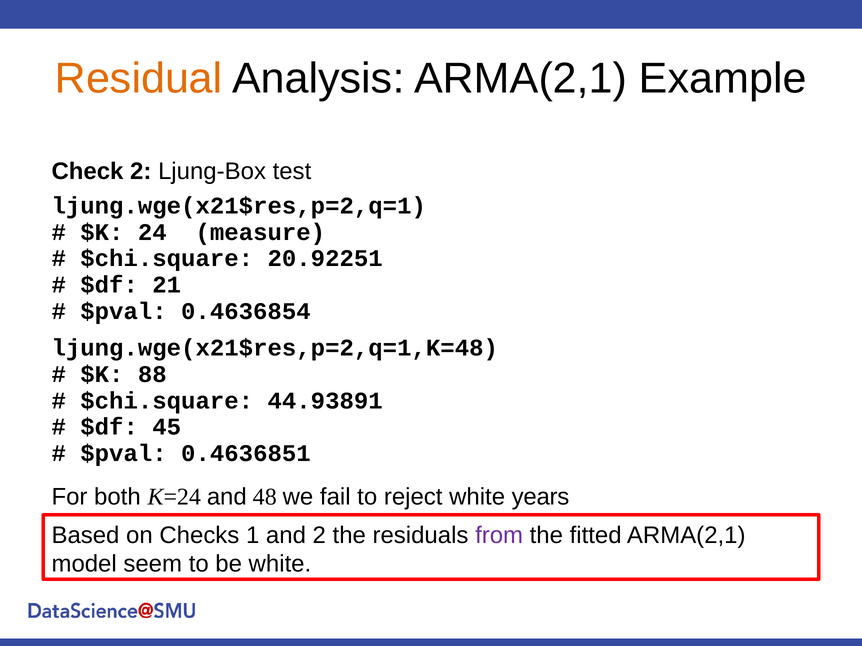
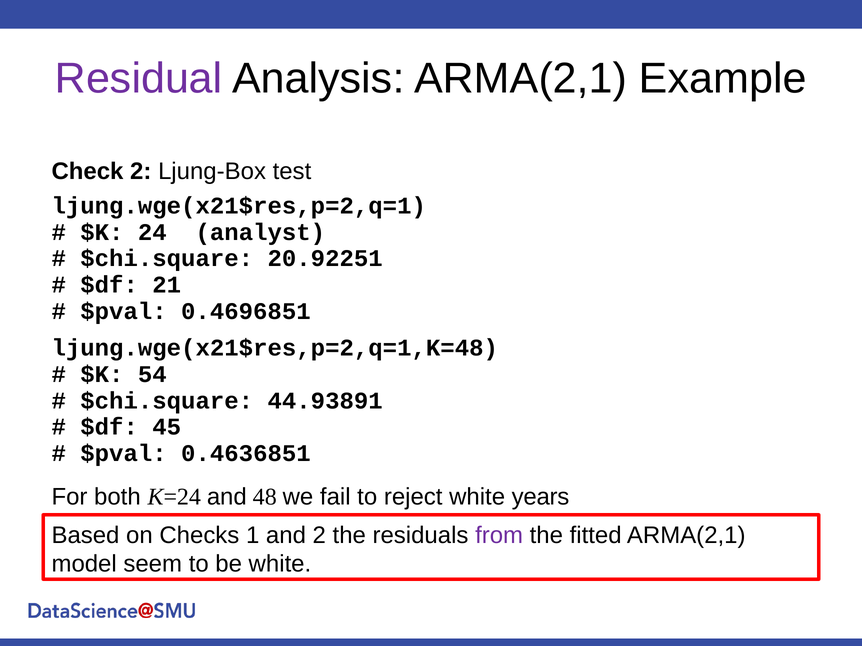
Residual colour: orange -> purple
measure: measure -> analyst
0.4636854: 0.4636854 -> 0.4696851
88: 88 -> 54
